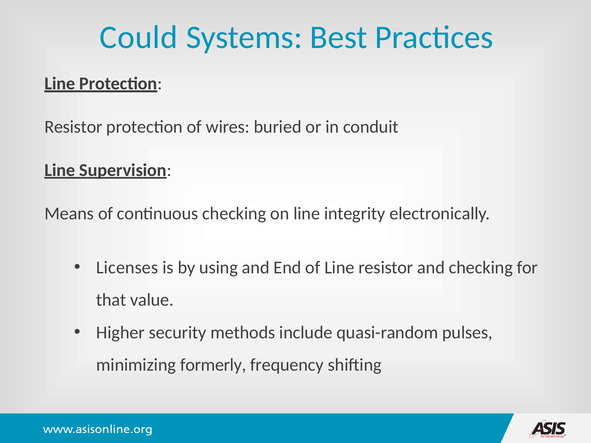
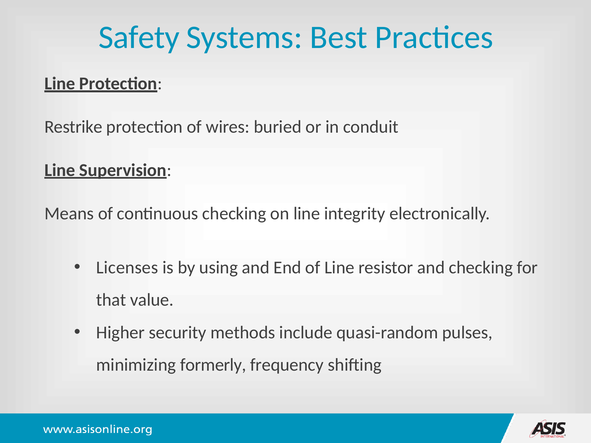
Could: Could -> Safety
Resistor at (73, 127): Resistor -> Restrike
